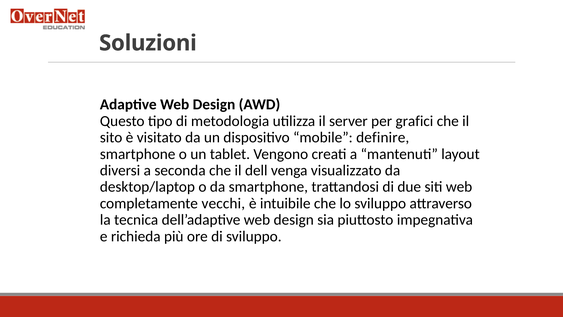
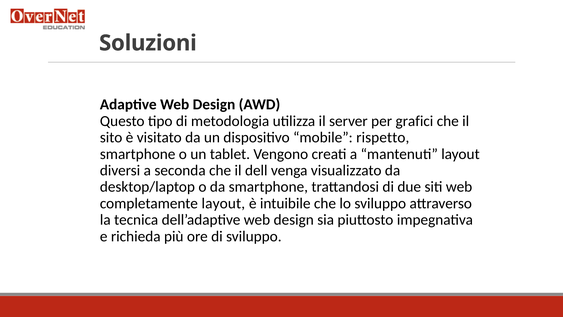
definire: definire -> rispetto
completamente vecchi: vecchi -> layout
